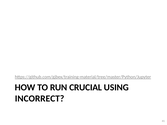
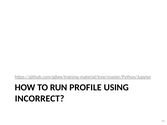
CRUCIAL: CRUCIAL -> PROFILE
